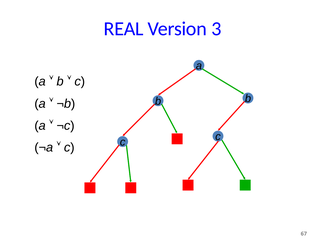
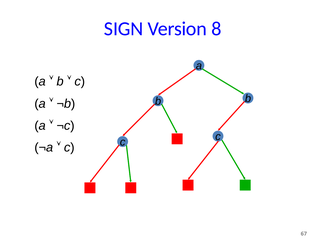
REAL: REAL -> SIGN
3: 3 -> 8
